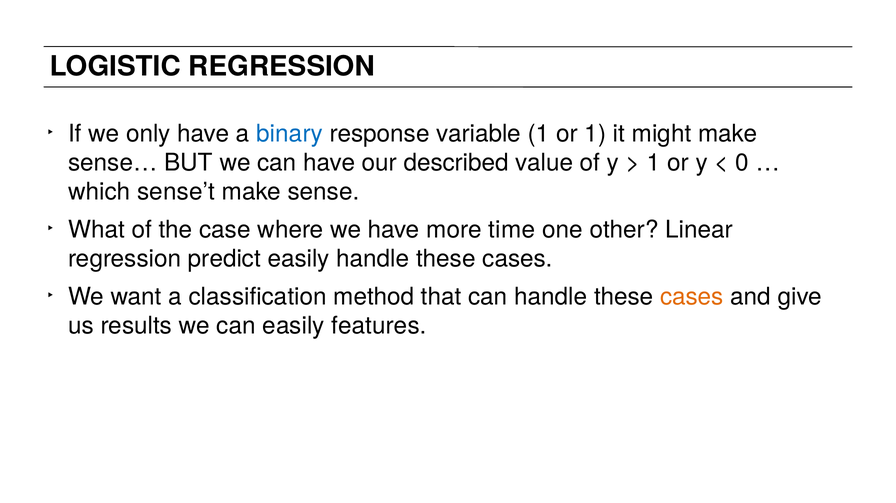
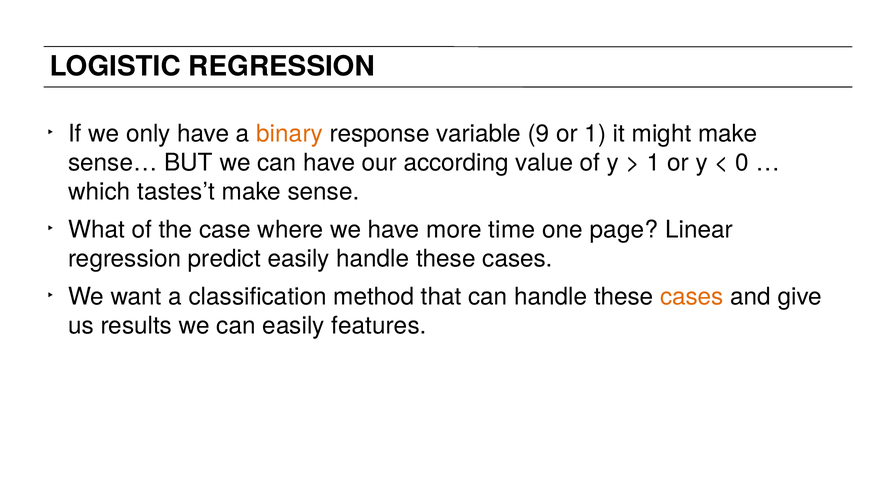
binary colour: blue -> orange
variable 1: 1 -> 9
described: described -> according
sense’t: sense’t -> tastes’t
other: other -> page
